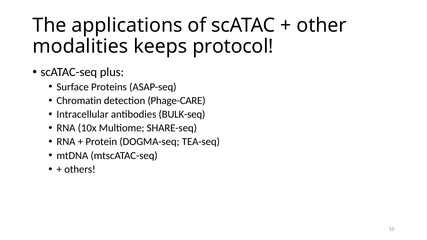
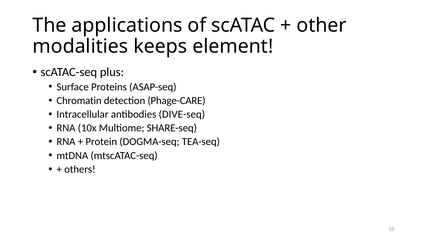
protocol: protocol -> element
BULK-seq: BULK-seq -> DIVE-seq
